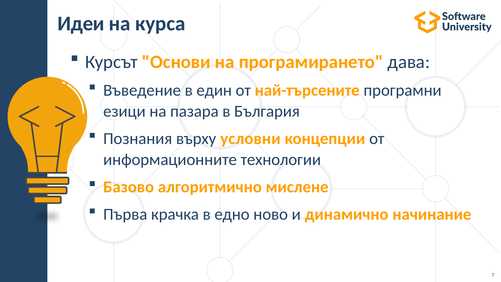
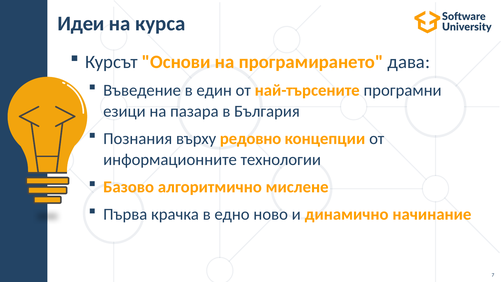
условни: условни -> редовно
